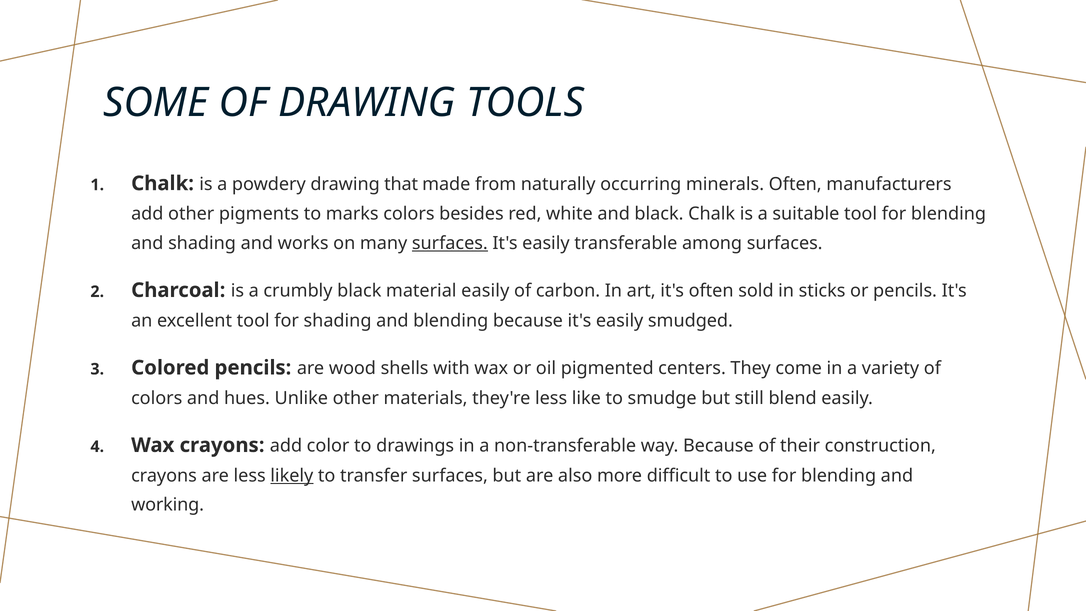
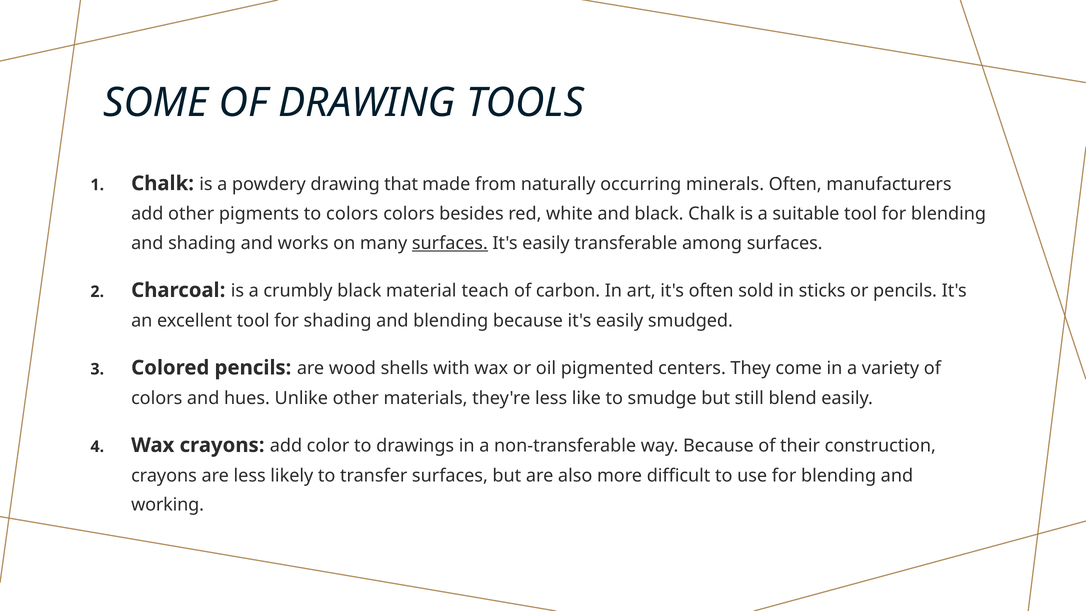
to marks: marks -> colors
material easily: easily -> teach
likely underline: present -> none
